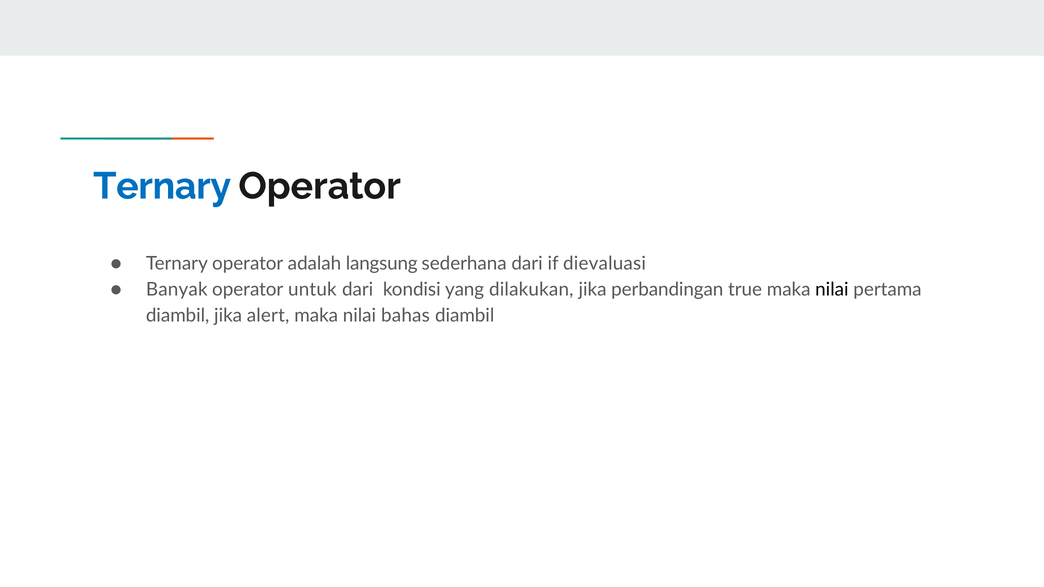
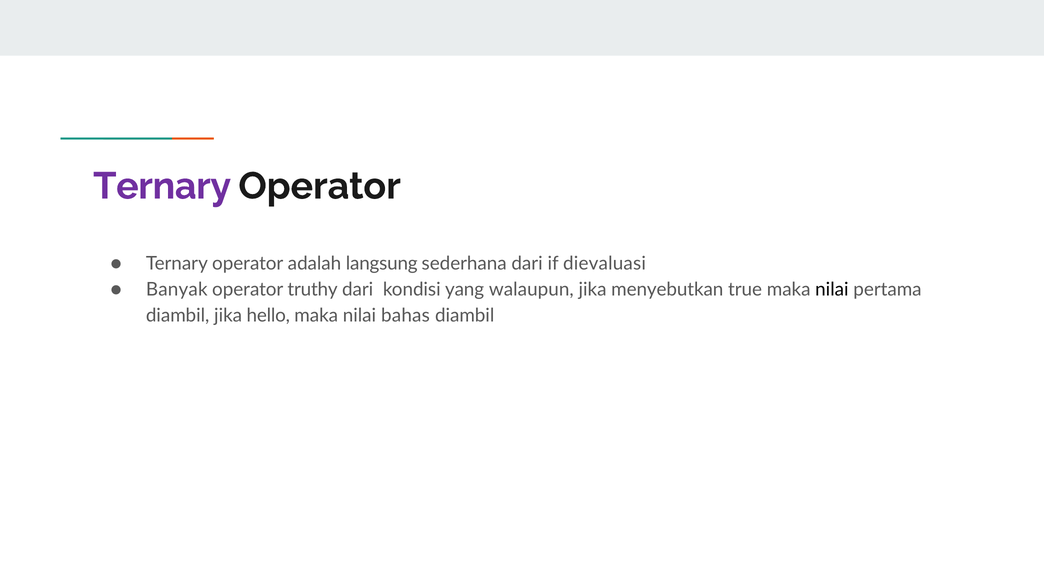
Ternary at (162, 186) colour: blue -> purple
untuk: untuk -> truthy
dilakukan: dilakukan -> walaupun
perbandingan: perbandingan -> menyebutkan
alert: alert -> hello
